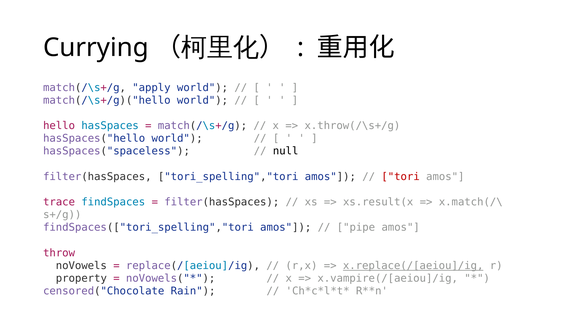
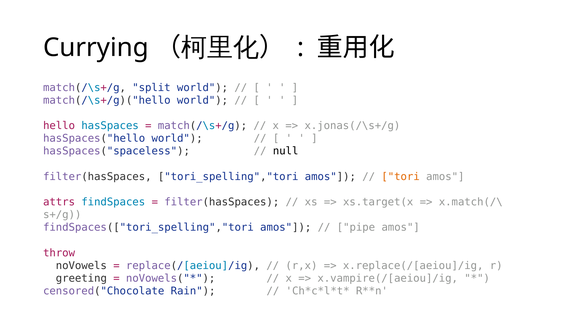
apply: apply -> split
x.throw(/\s+/g: x.throw(/\s+/g -> x.jonas(/\s+/g
tori colour: red -> orange
trace: trace -> attrs
xs.result(x: xs.result(x -> xs.target(x
x.replace(/[aeiou]/ig underline: present -> none
property: property -> greeting
